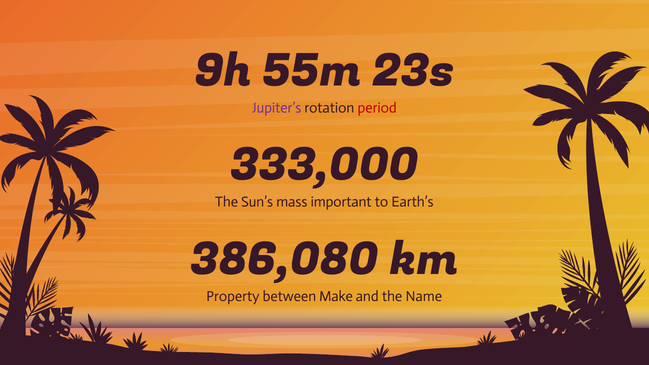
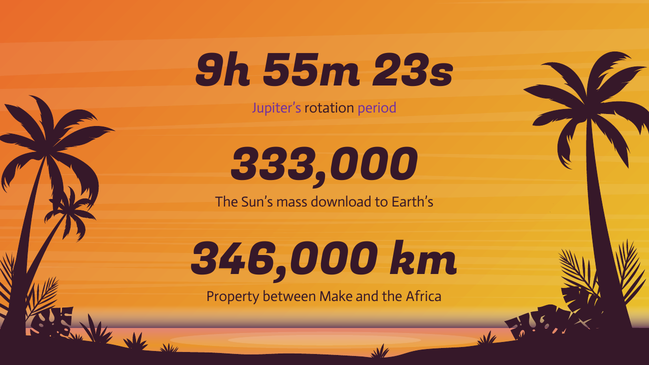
period colour: red -> purple
important: important -> download
386,080: 386,080 -> 346,000
Name: Name -> Africa
